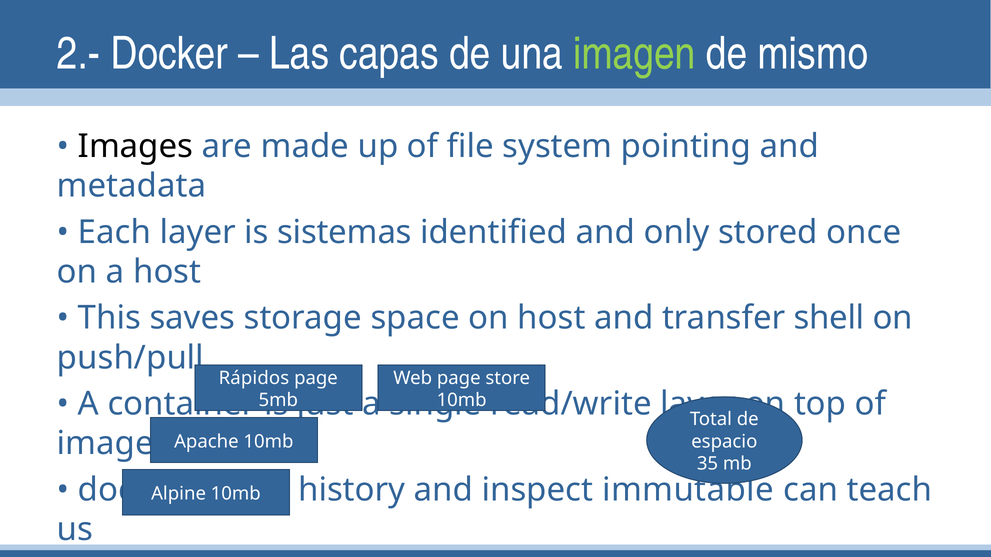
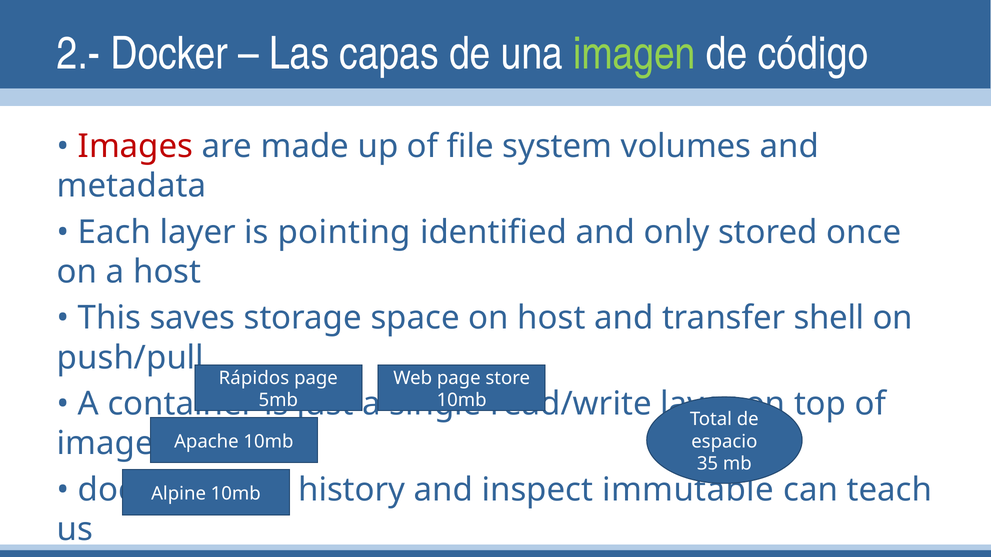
mismo: mismo -> código
Images colour: black -> red
pointing: pointing -> volumes
sistemas: sistemas -> pointing
